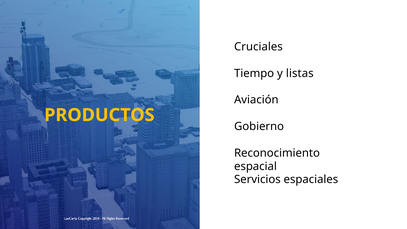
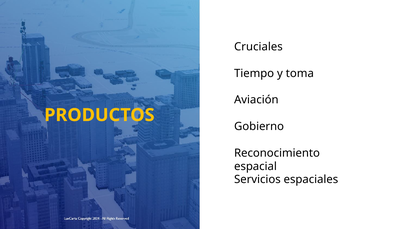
listas: listas -> toma
